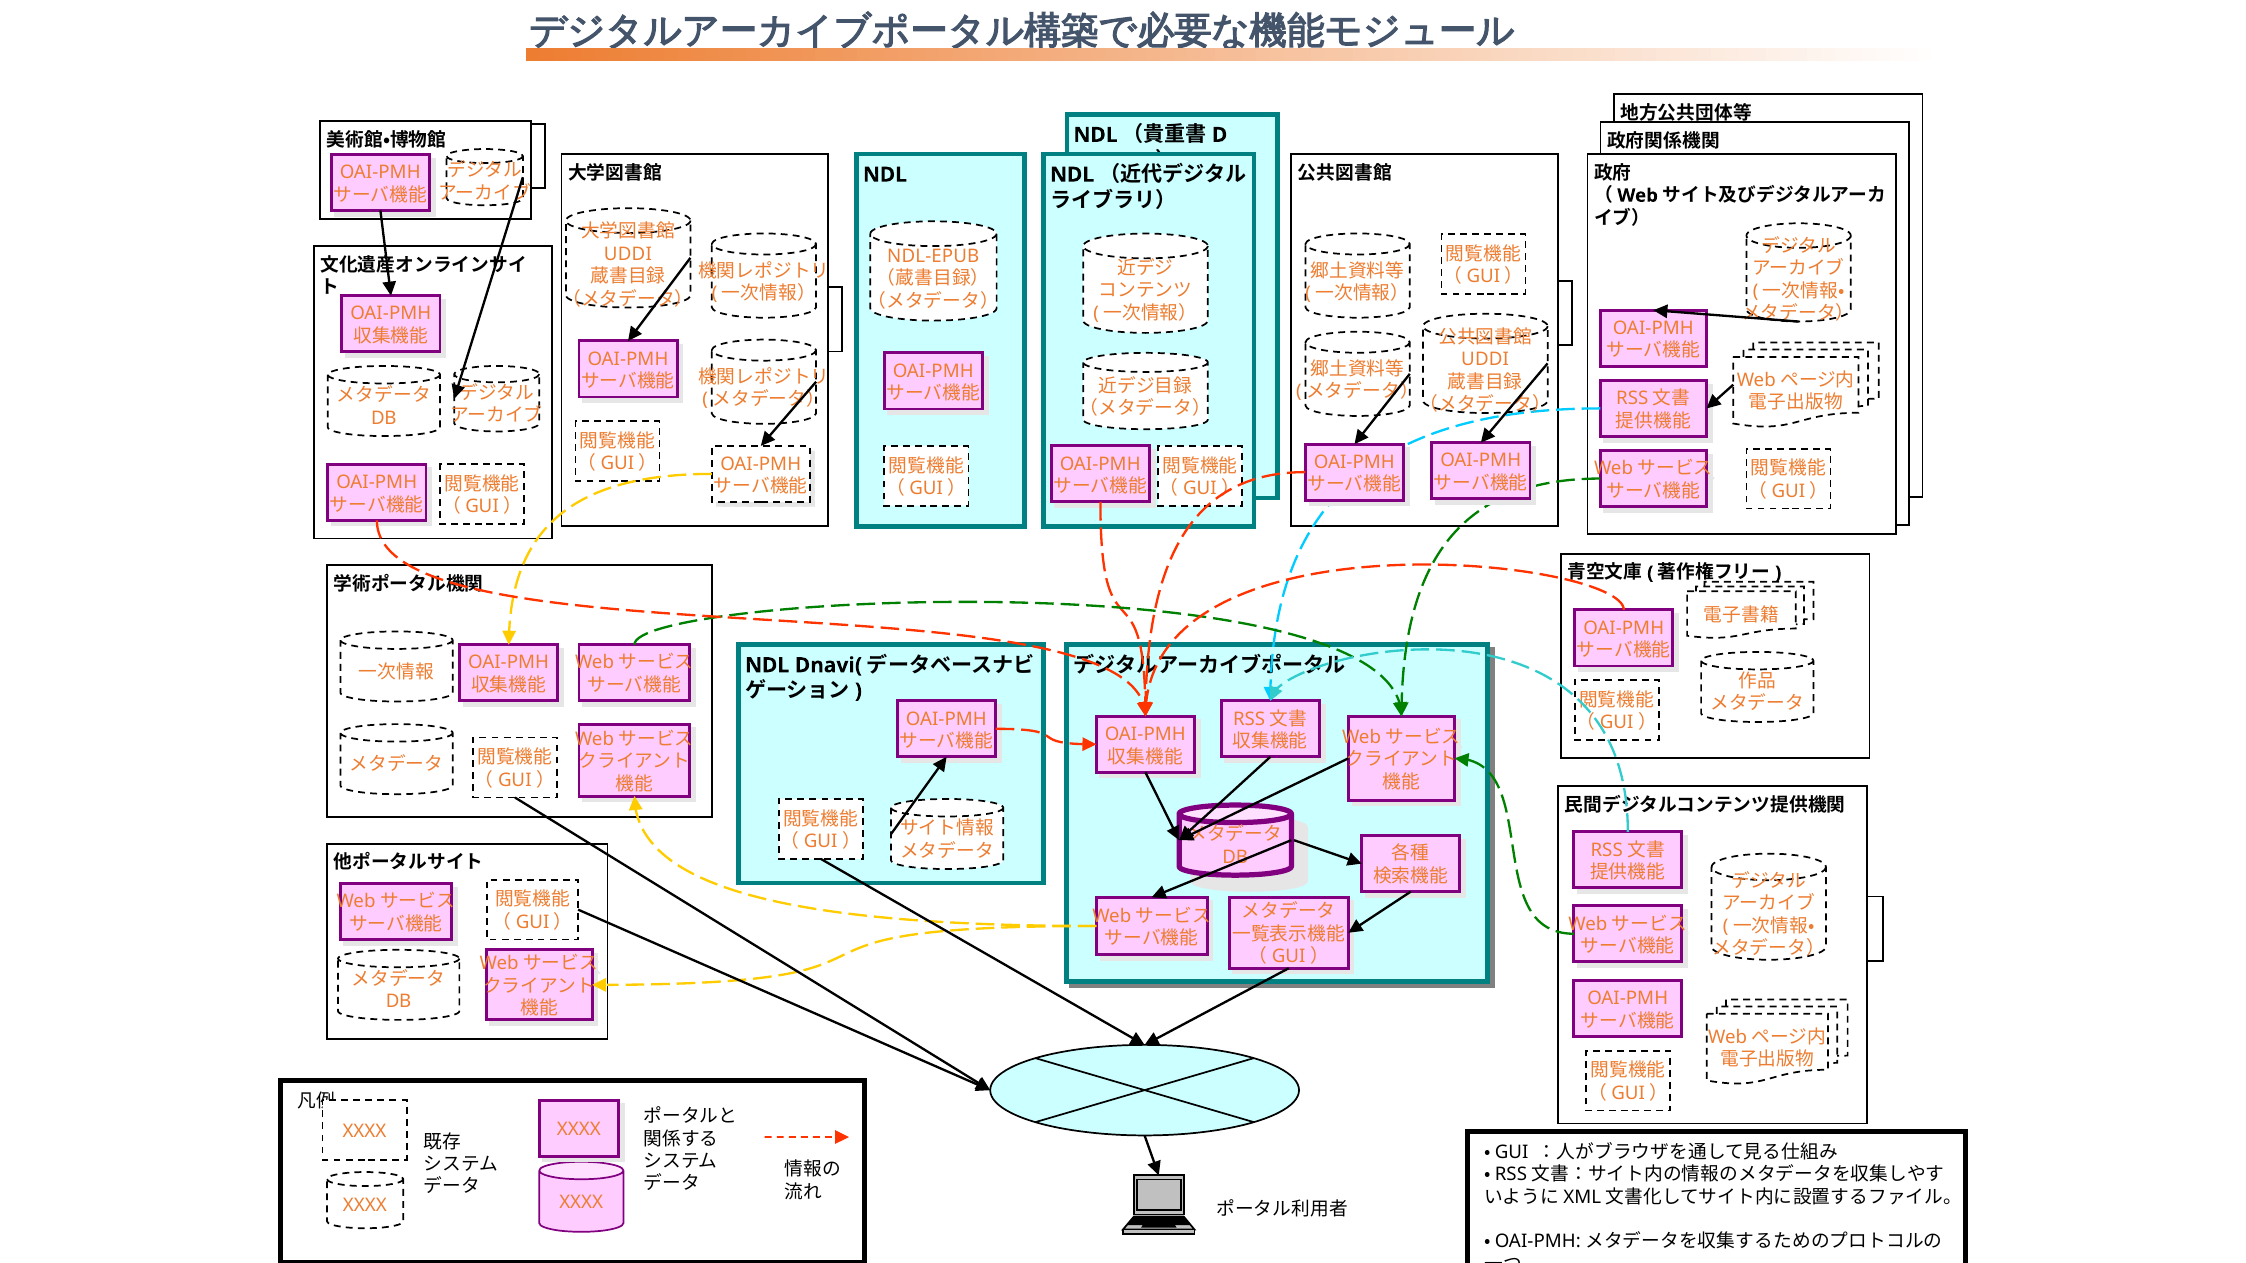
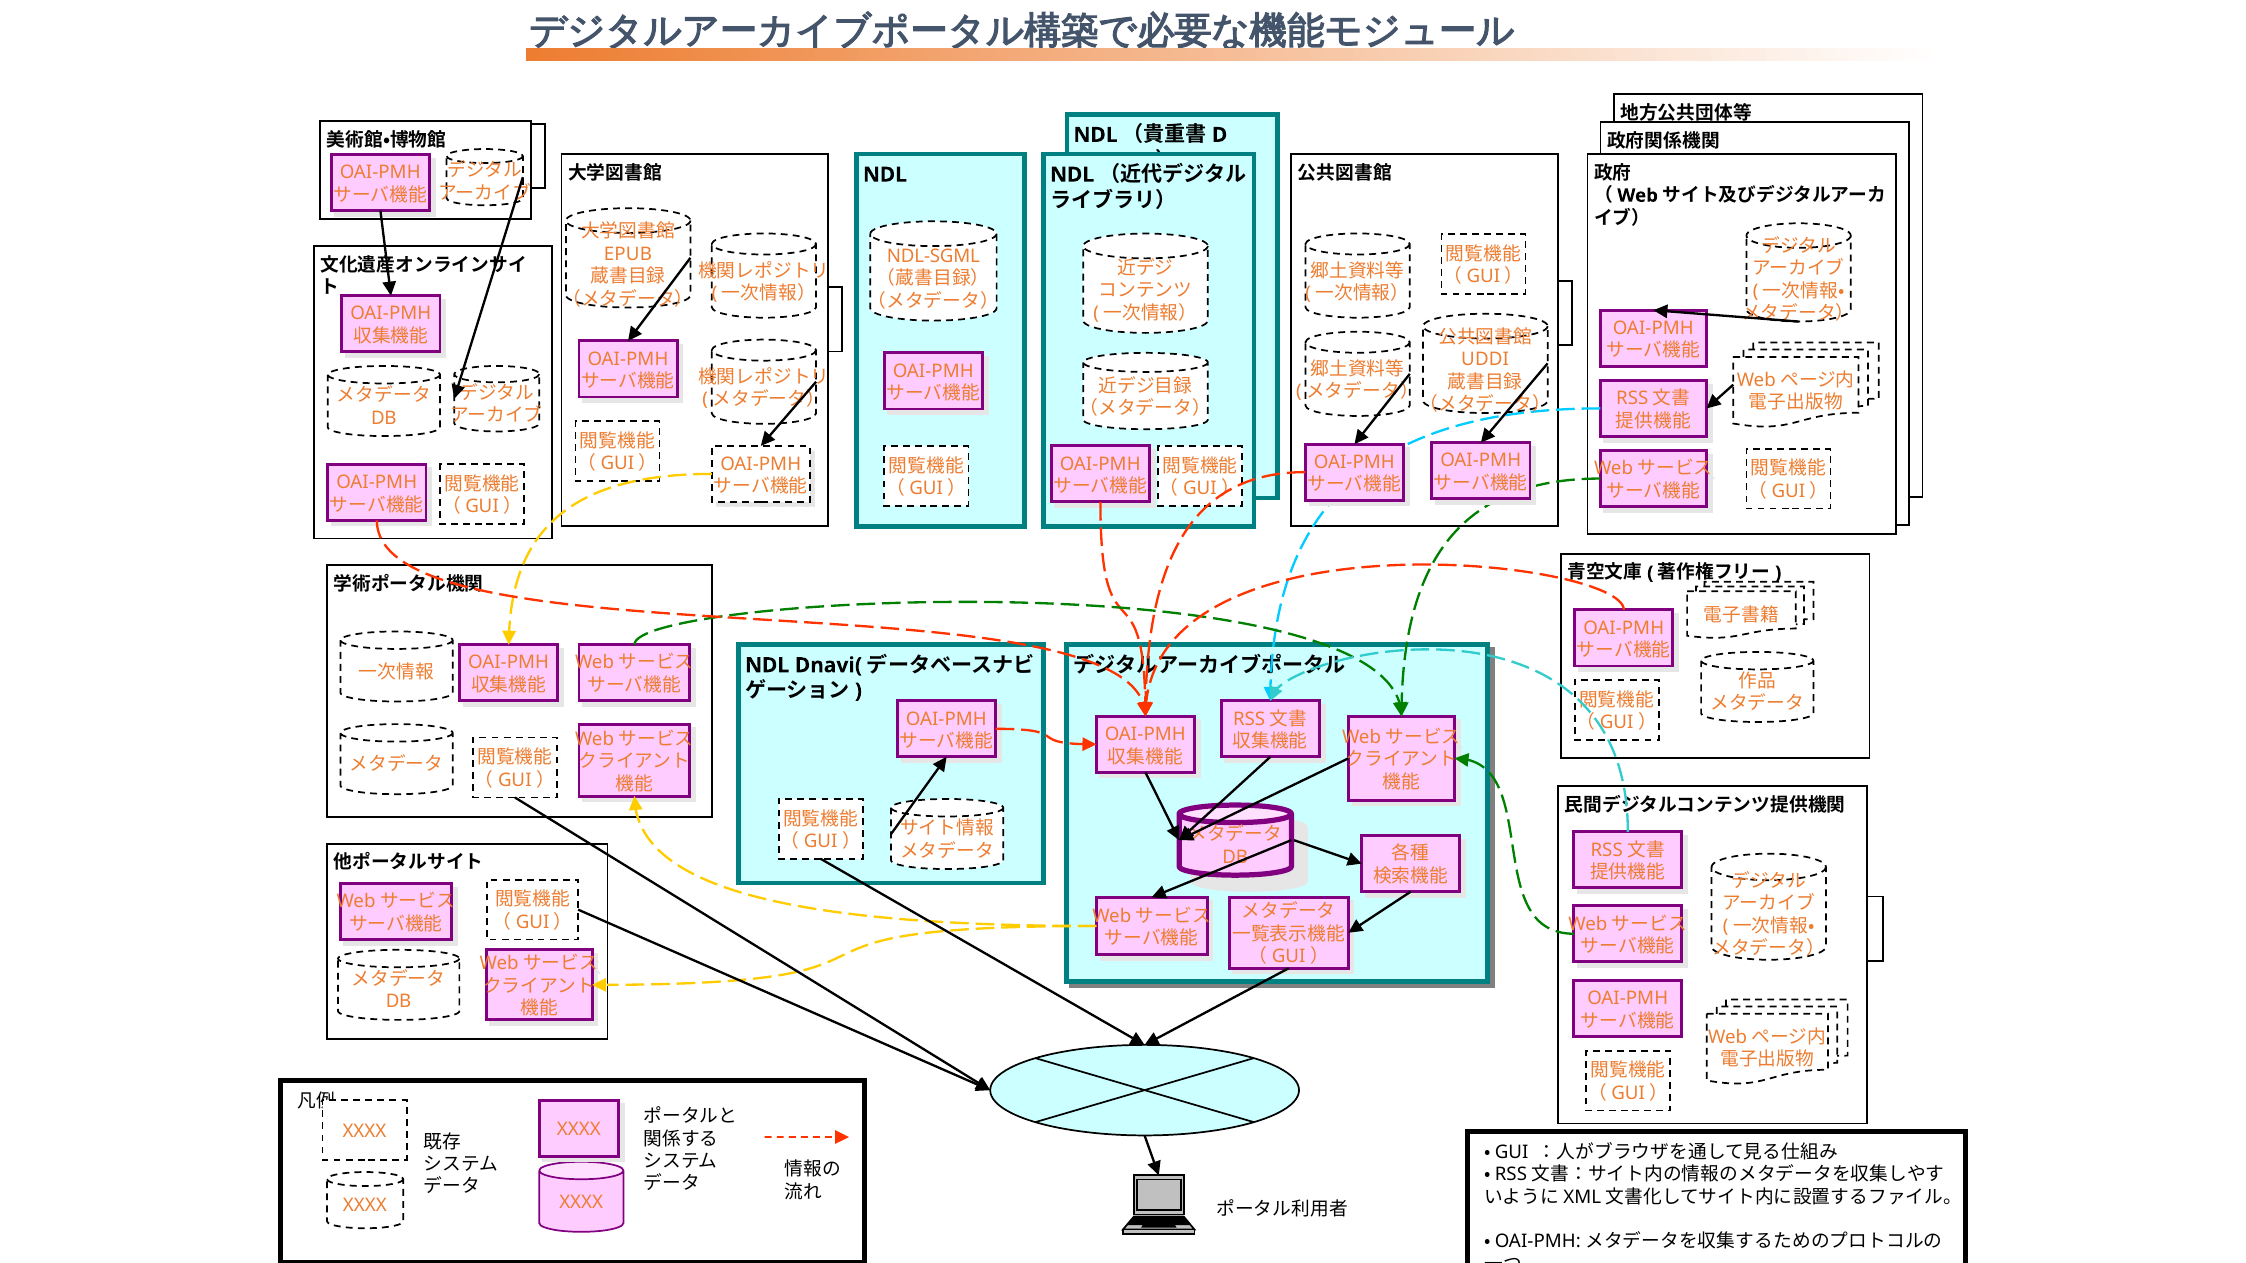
UDDI at (628, 254): UDDI -> EPUB
NDL-EPUB: NDL-EPUB -> NDL-SGML
